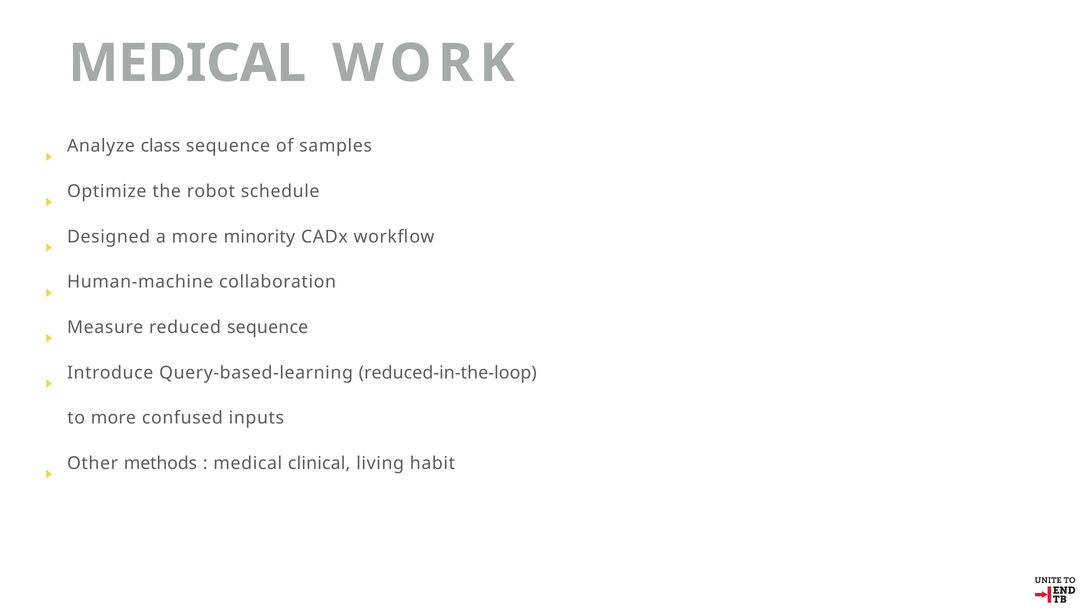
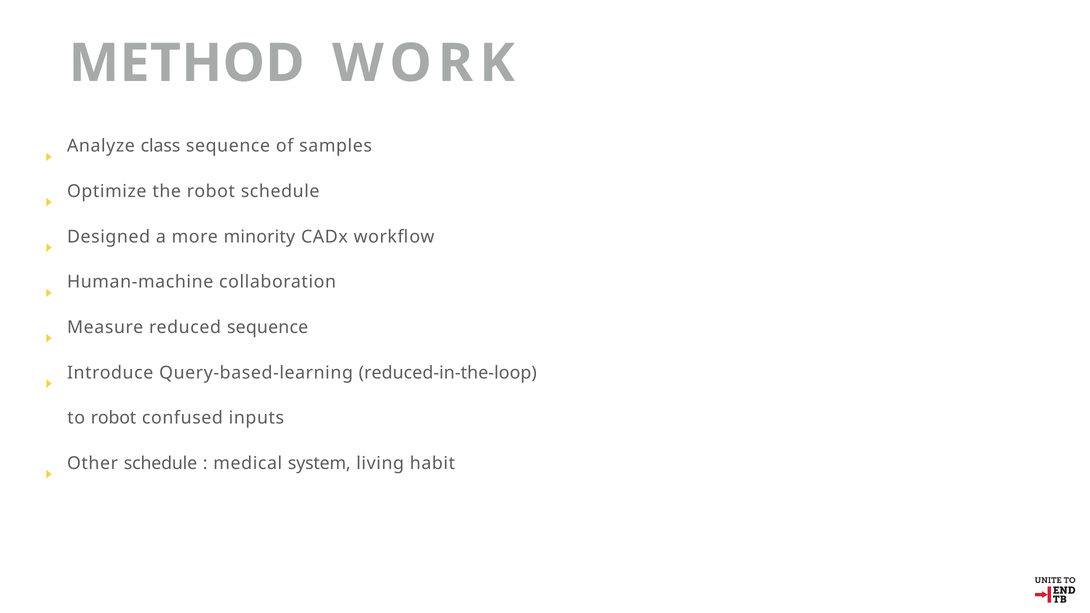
MEDICAL at (187, 63): MEDICAL -> METHOD
to more: more -> robot
Other methods: methods -> schedule
clinical: clinical -> system
